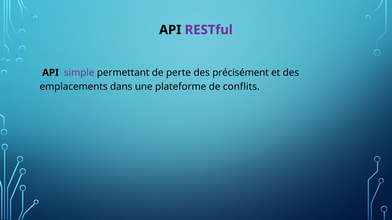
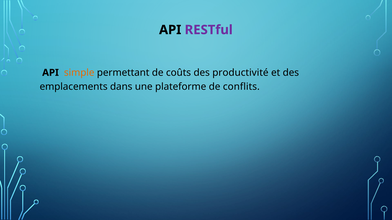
simple colour: purple -> orange
perte: perte -> coûts
précisément: précisément -> productivité
